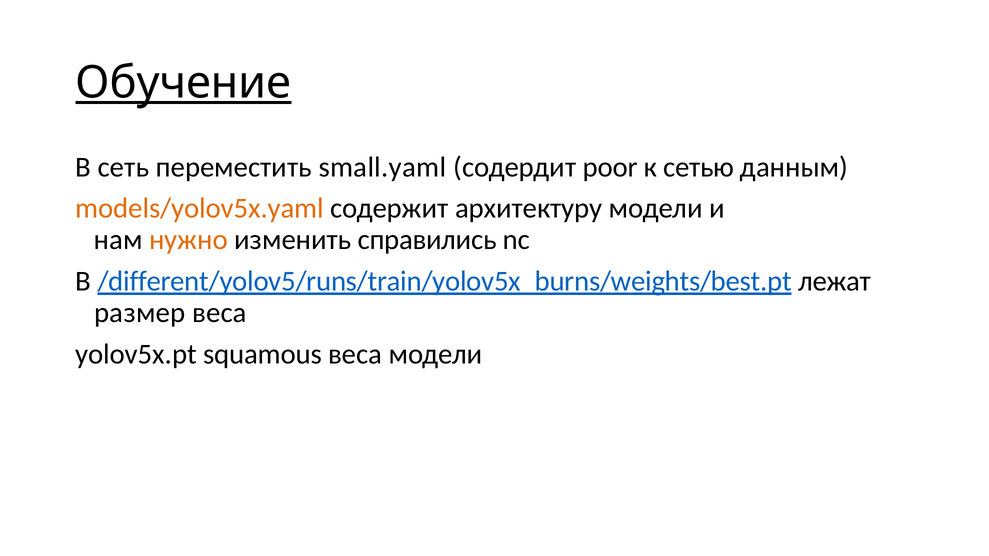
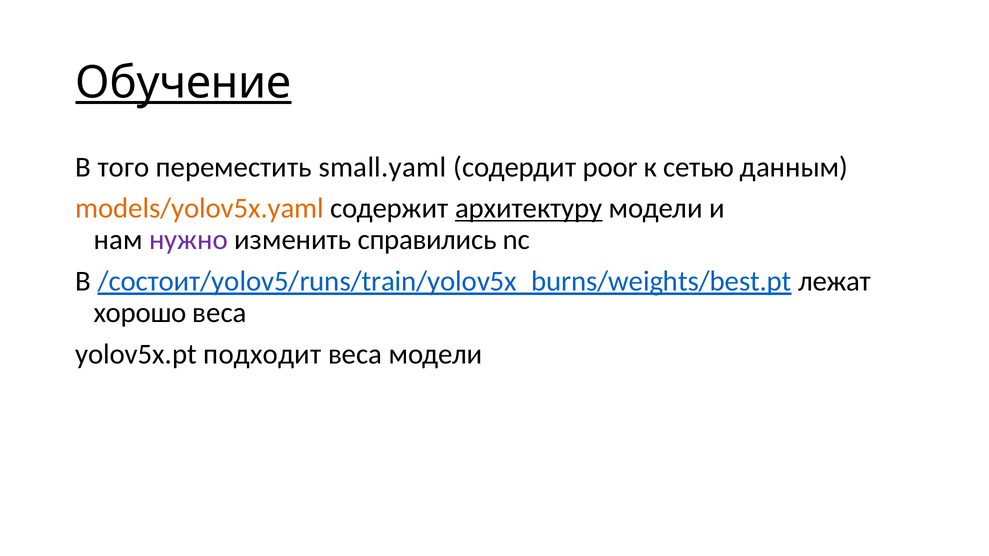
сеть: сеть -> того
архитектуру underline: none -> present
нужно colour: orange -> purple
/different/yolov5/runs/train/yolov5x_burns/weights/best.pt: /different/yolov5/runs/train/yolov5x_burns/weights/best.pt -> /состоит/yolov5/runs/train/yolov5x_burns/weights/best.pt
размер: размер -> хорошо
squamous: squamous -> подходит
